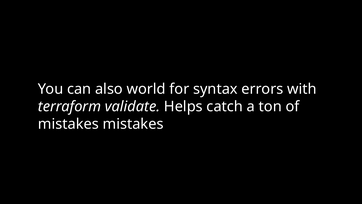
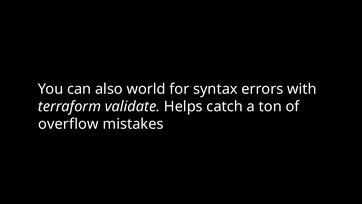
mistakes at (68, 124): mistakes -> overflow
